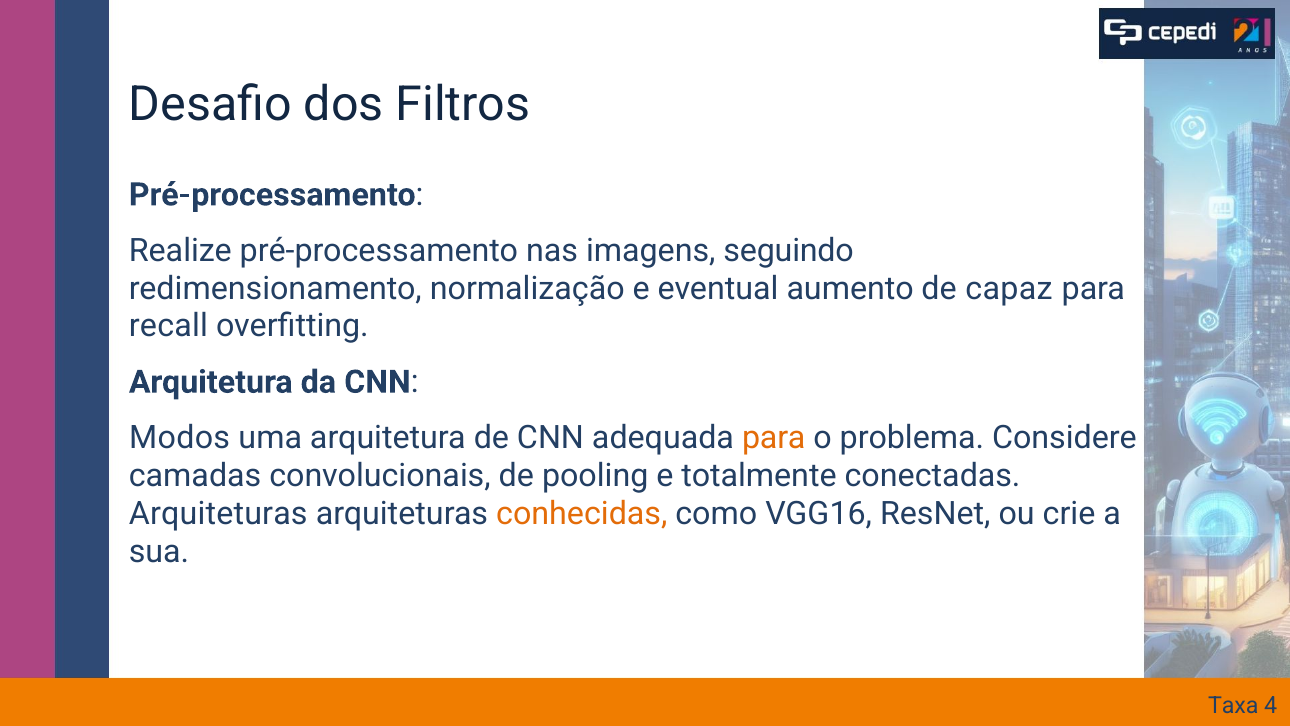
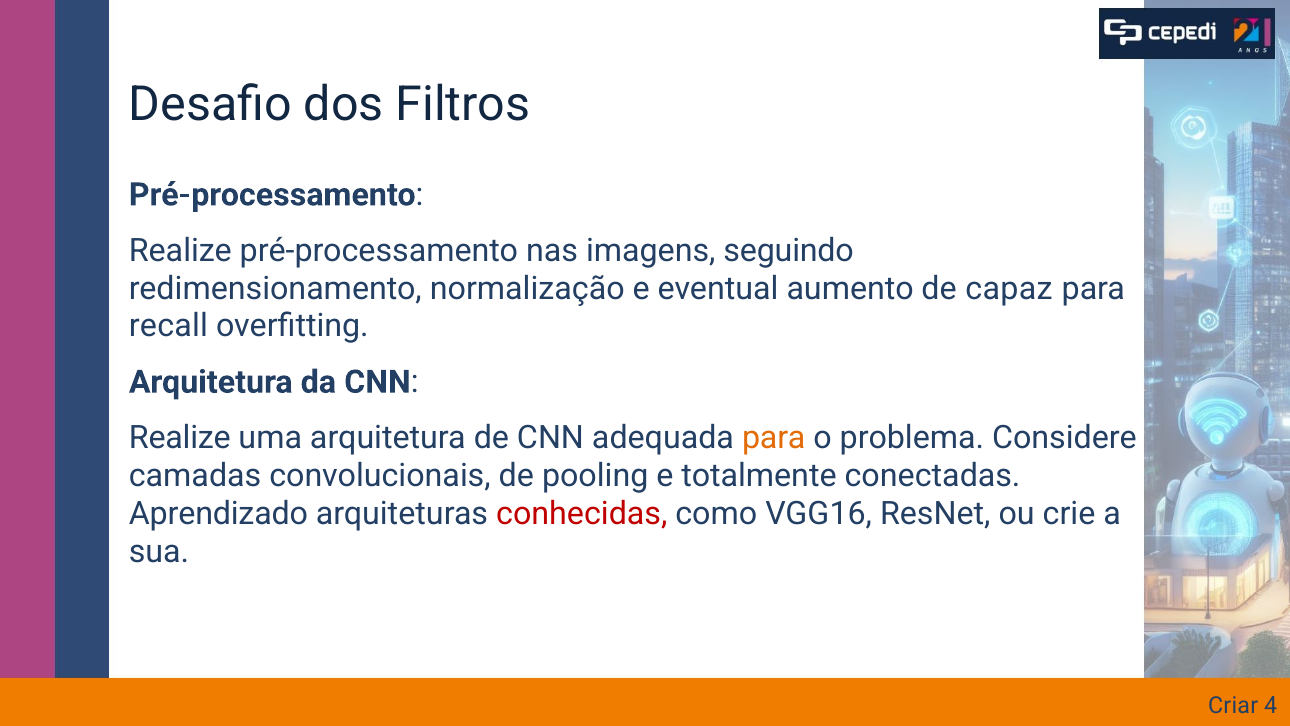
Modos at (180, 438): Modos -> Realize
Arquiteturas at (218, 513): Arquiteturas -> Aprendizado
conhecidas colour: orange -> red
Taxa: Taxa -> Criar
